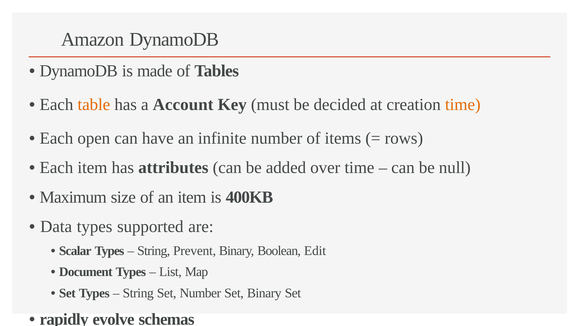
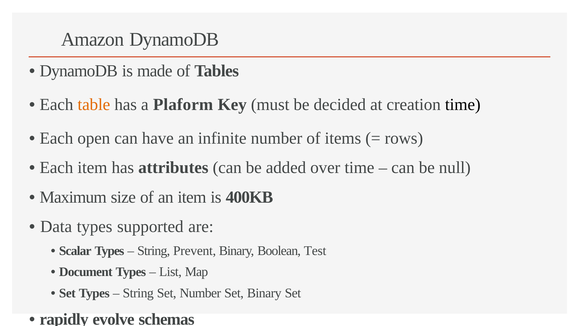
Account: Account -> Plaform
time at (463, 104) colour: orange -> black
Edit: Edit -> Test
